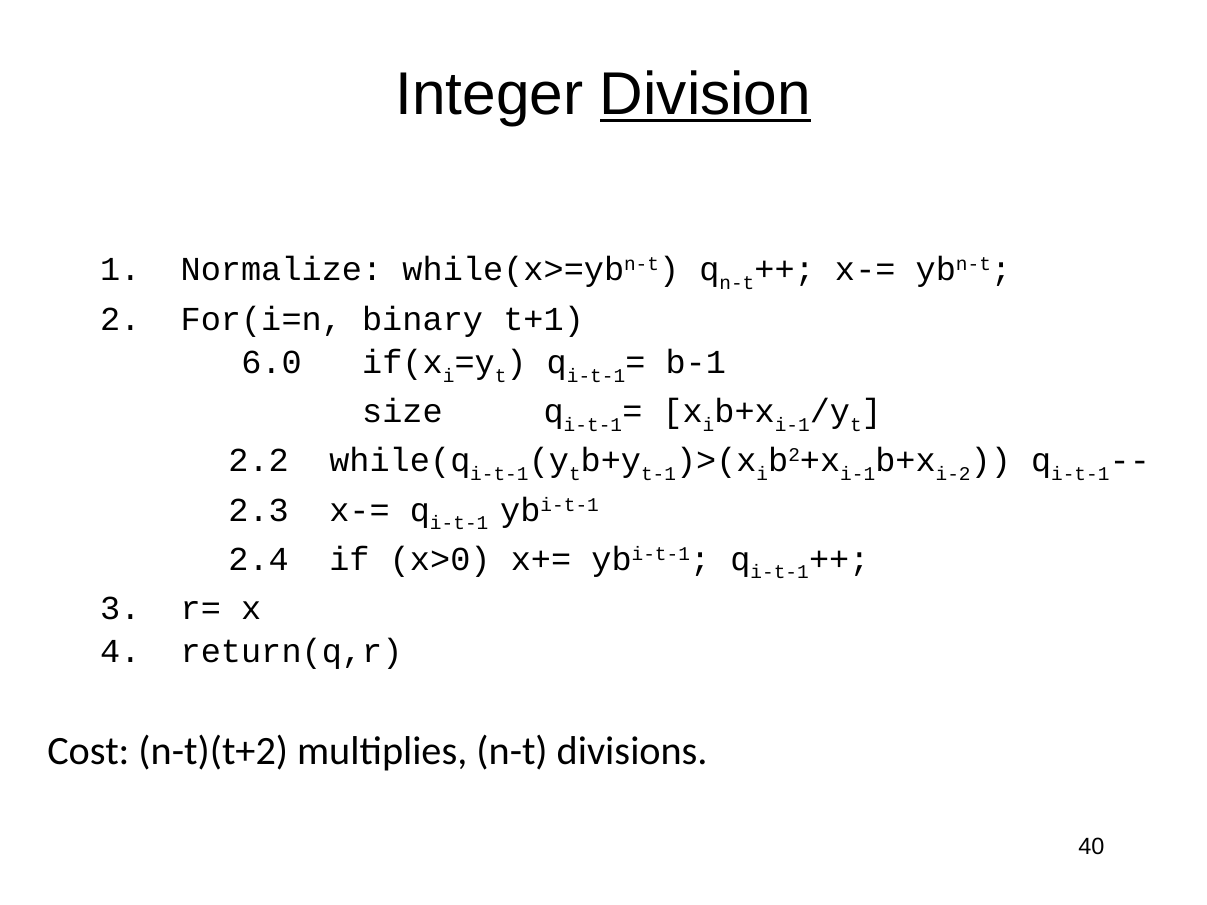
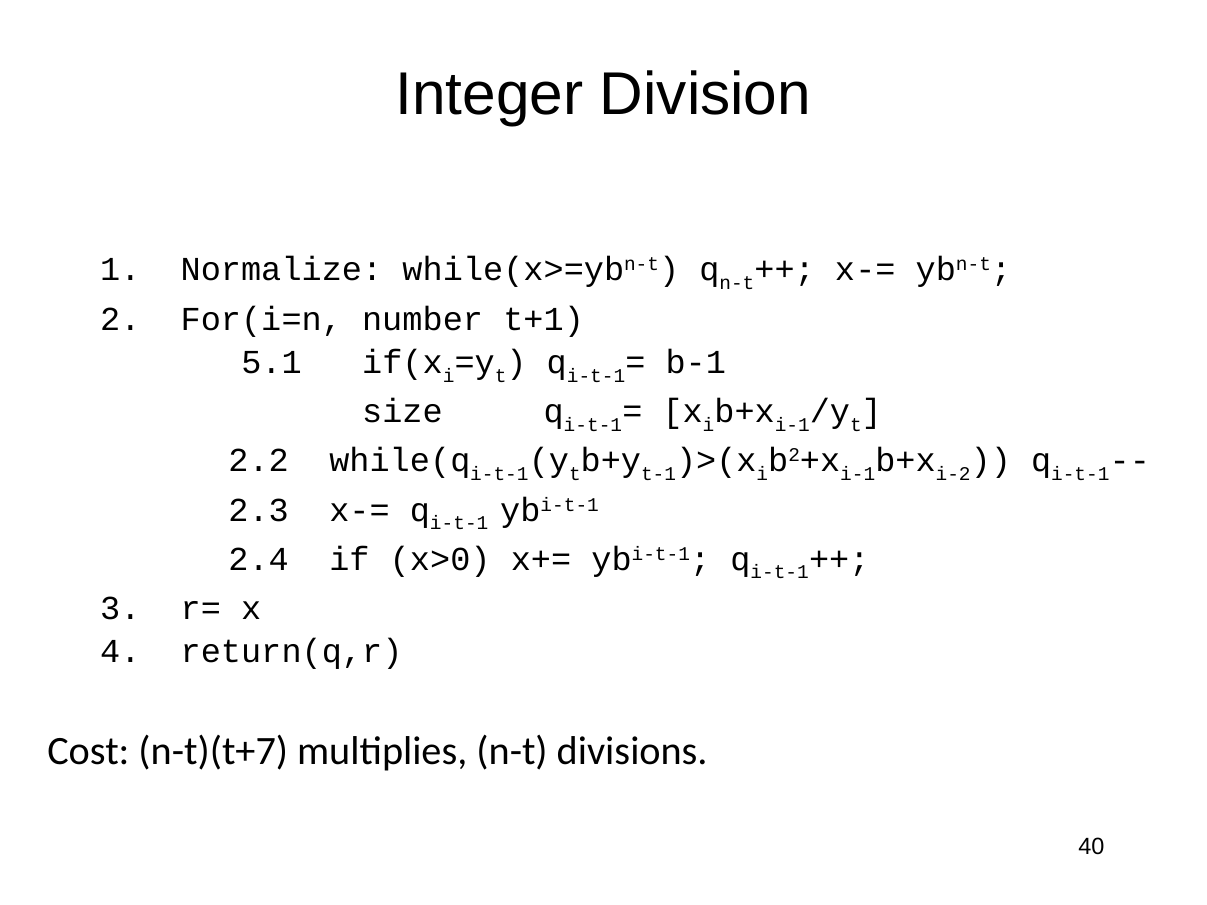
Division underline: present -> none
binary: binary -> number
6.0: 6.0 -> 5.1
n-t)(t+2: n-t)(t+2 -> n-t)(t+7
